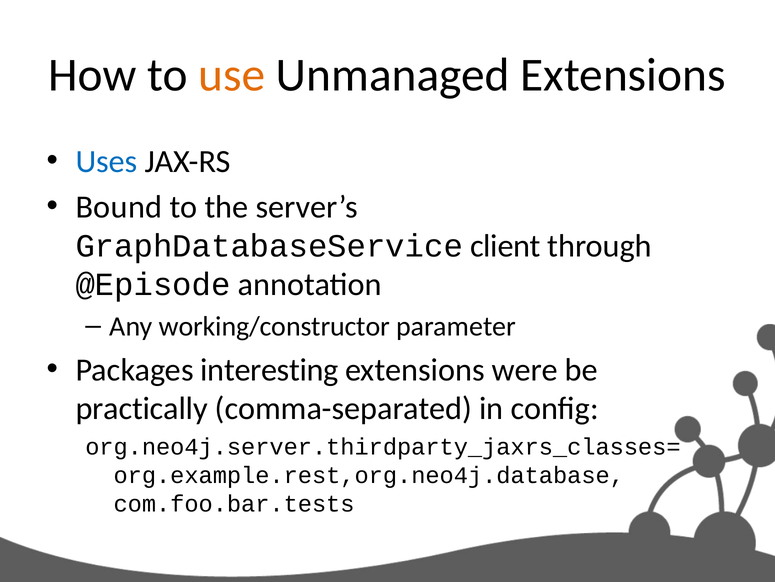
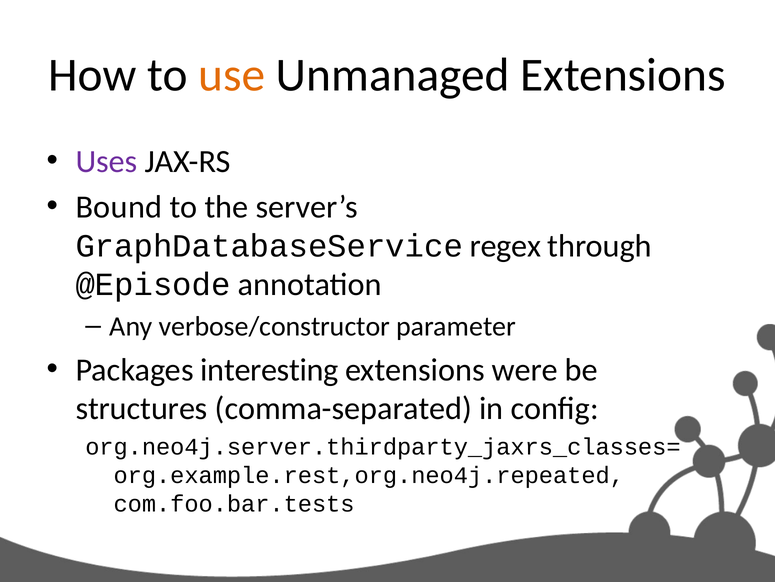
Uses colour: blue -> purple
client: client -> regex
working/constructor: working/constructor -> verbose/constructor
practically: practically -> structures
org.example.rest,org.neo4j.database: org.example.rest,org.neo4j.database -> org.example.rest,org.neo4j.repeated
